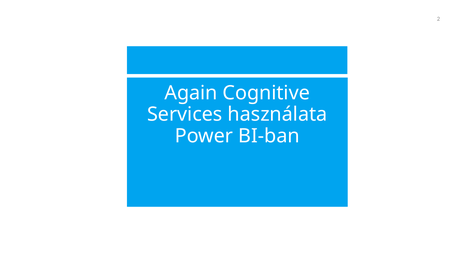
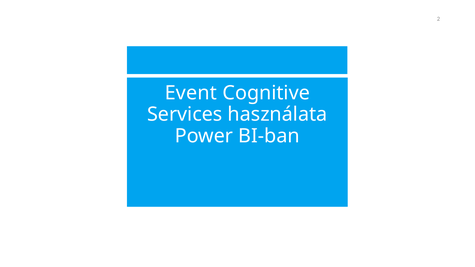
Again: Again -> Event
